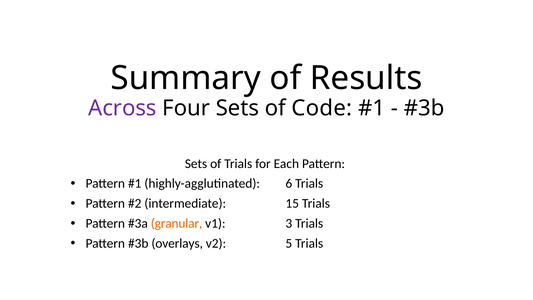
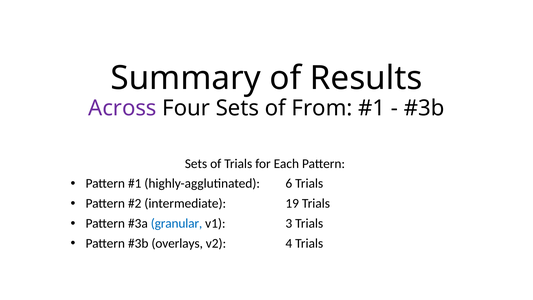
Code: Code -> From
15: 15 -> 19
granular colour: orange -> blue
5: 5 -> 4
